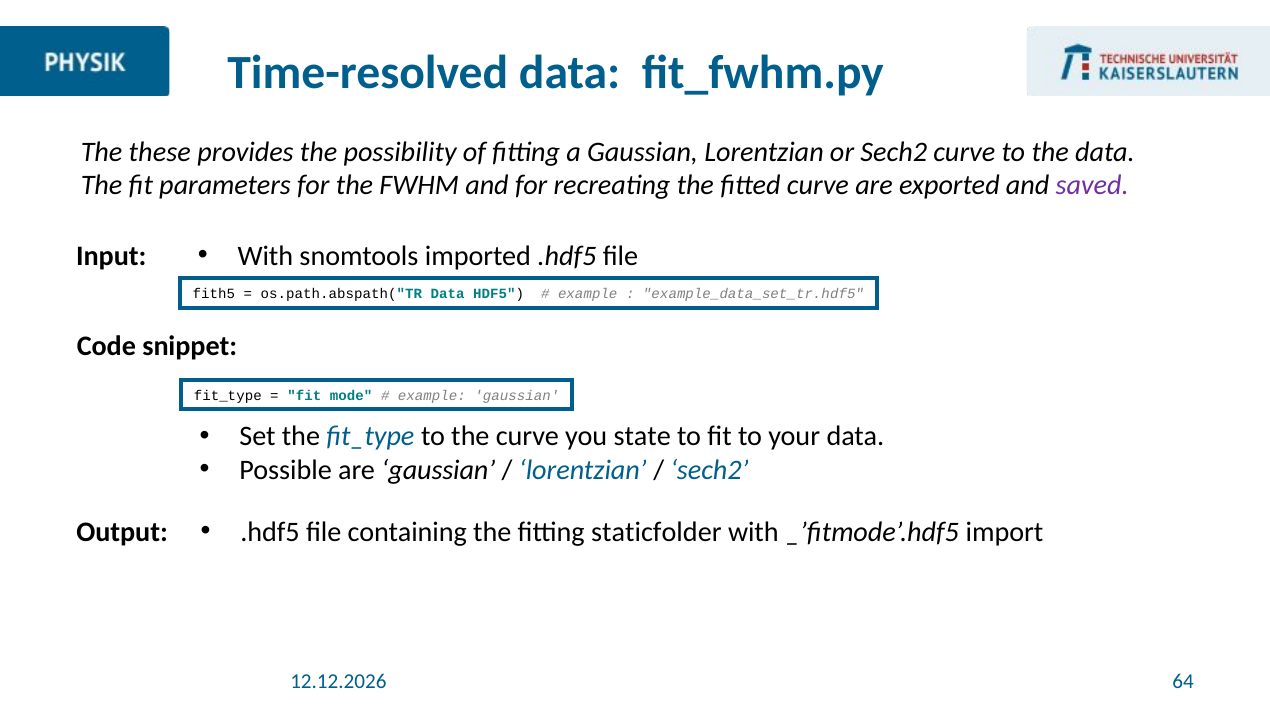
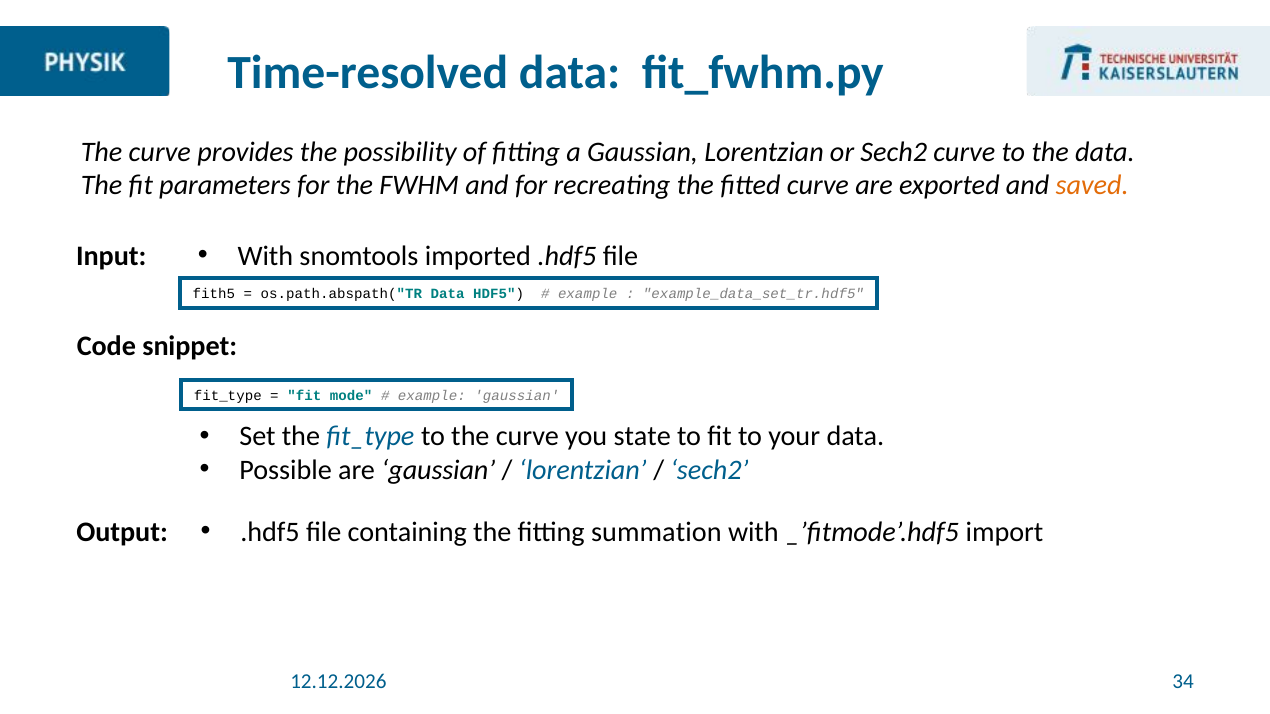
these at (160, 152): these -> curve
saved colour: purple -> orange
staticfolder: staticfolder -> summation
64: 64 -> 34
